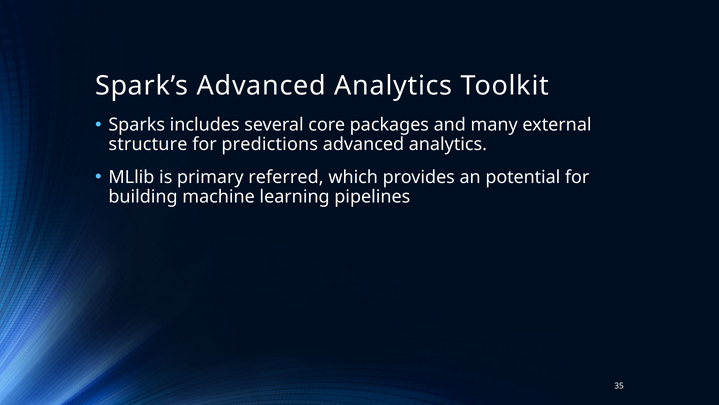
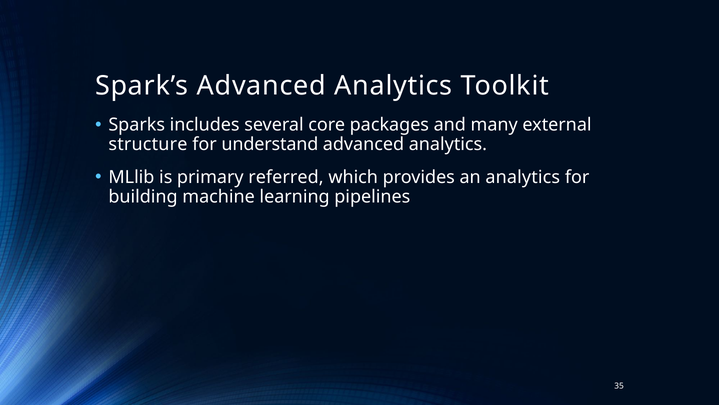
predictions: predictions -> understand
an potential: potential -> analytics
